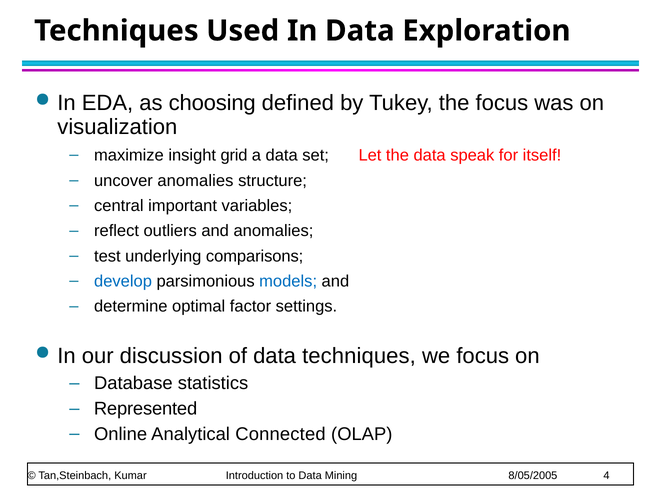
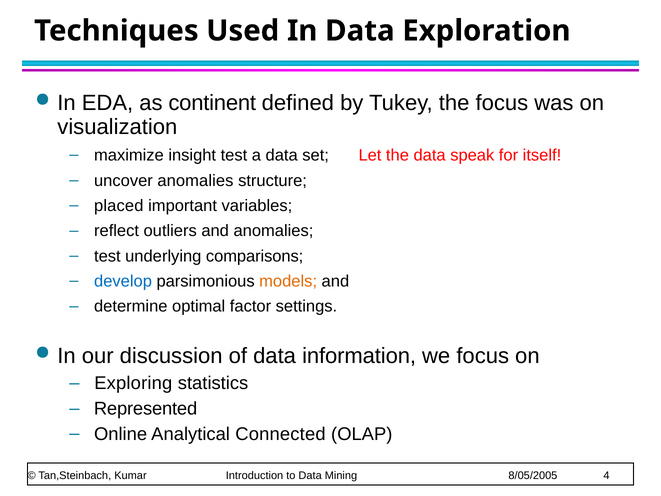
choosing: choosing -> continent
insight grid: grid -> test
central: central -> placed
models colour: blue -> orange
data techniques: techniques -> information
Database: Database -> Exploring
